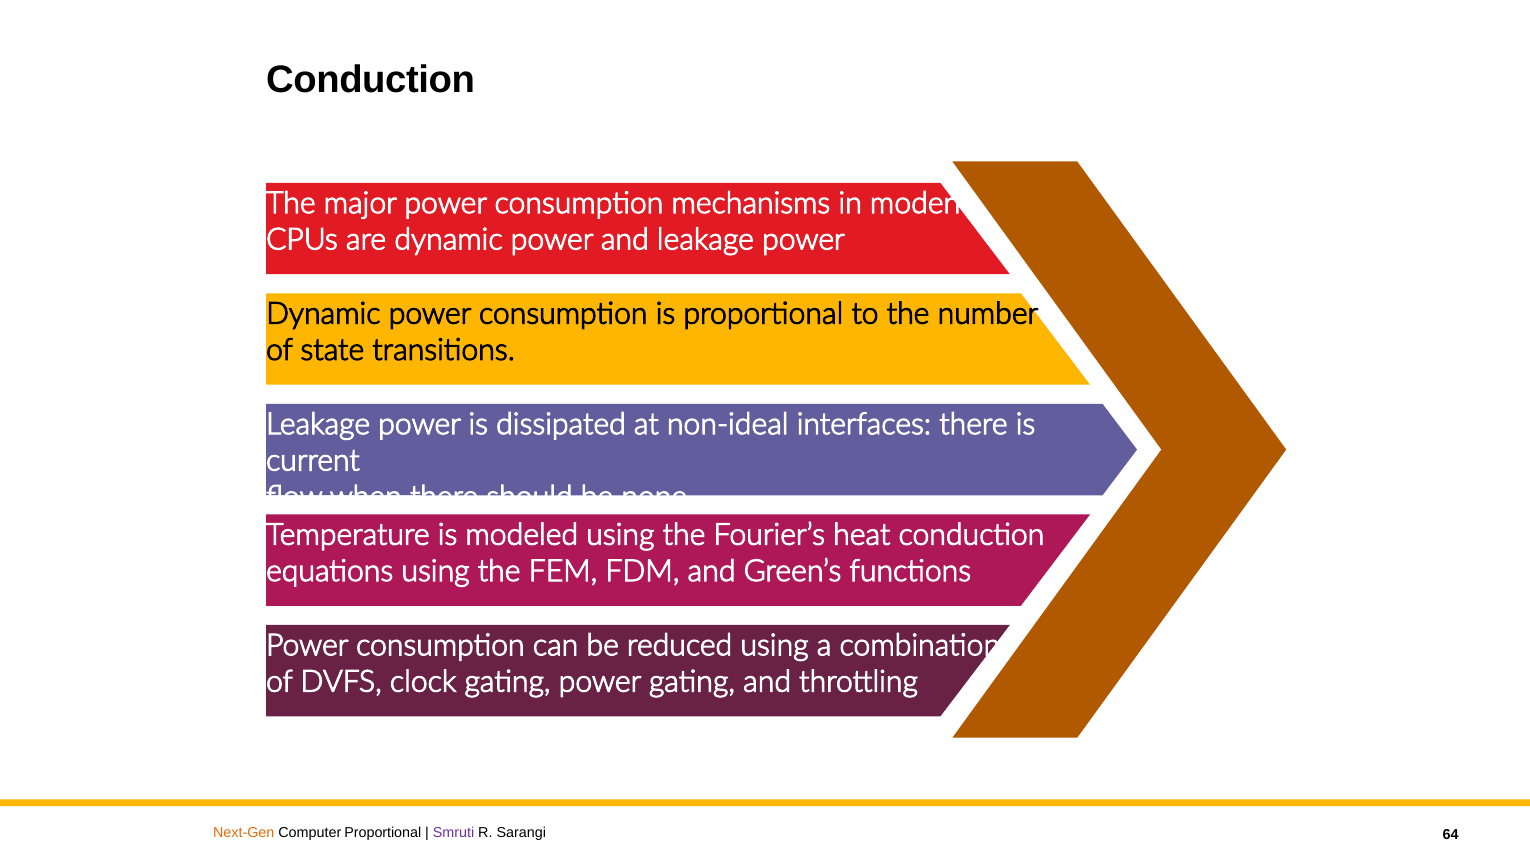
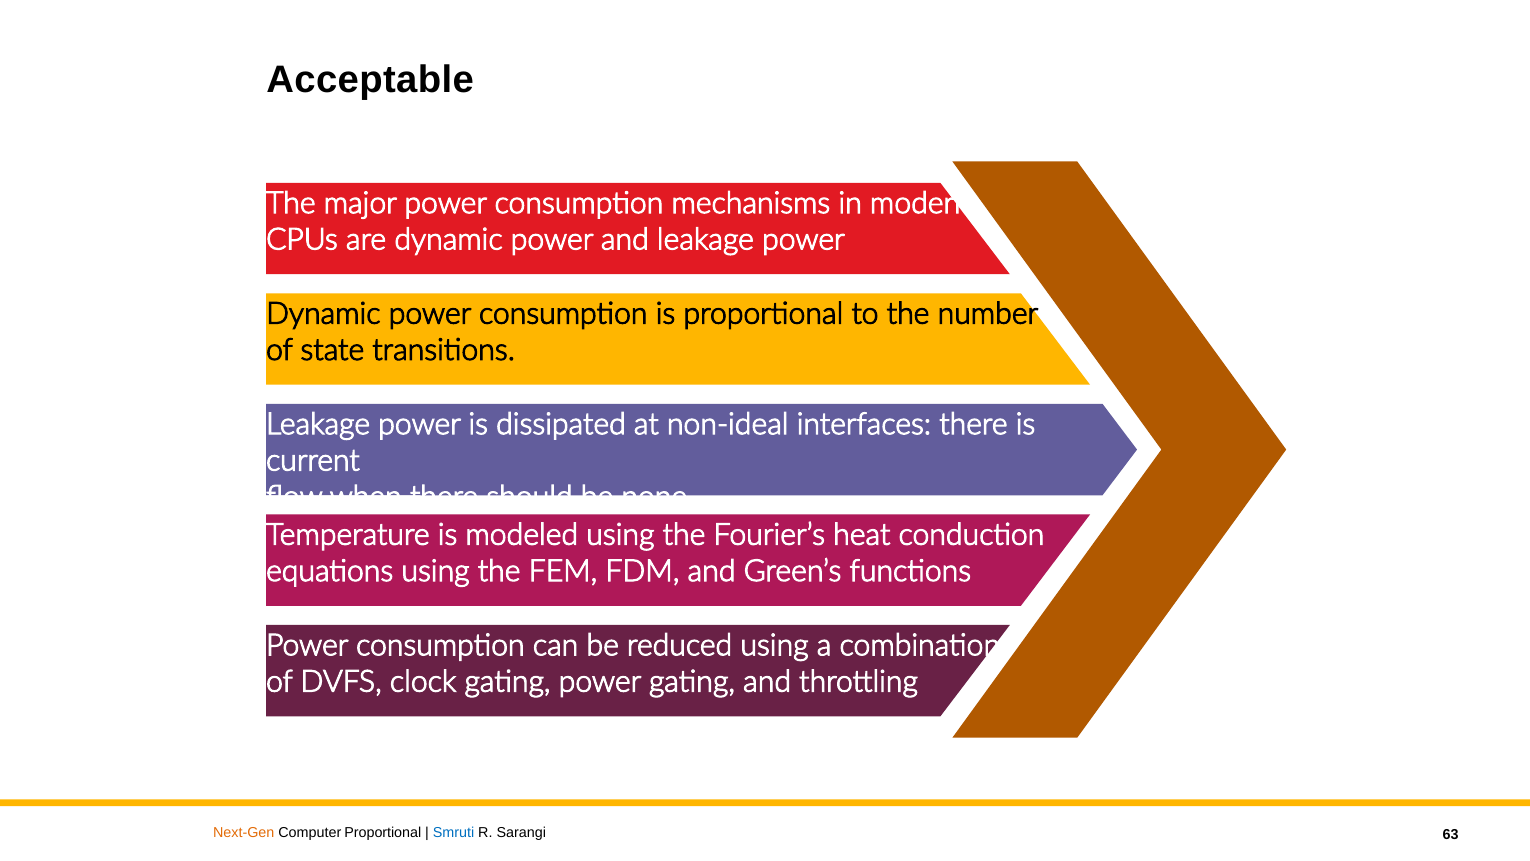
Conduction at (371, 80): Conduction -> Acceptable
Smruti colour: purple -> blue
64: 64 -> 63
